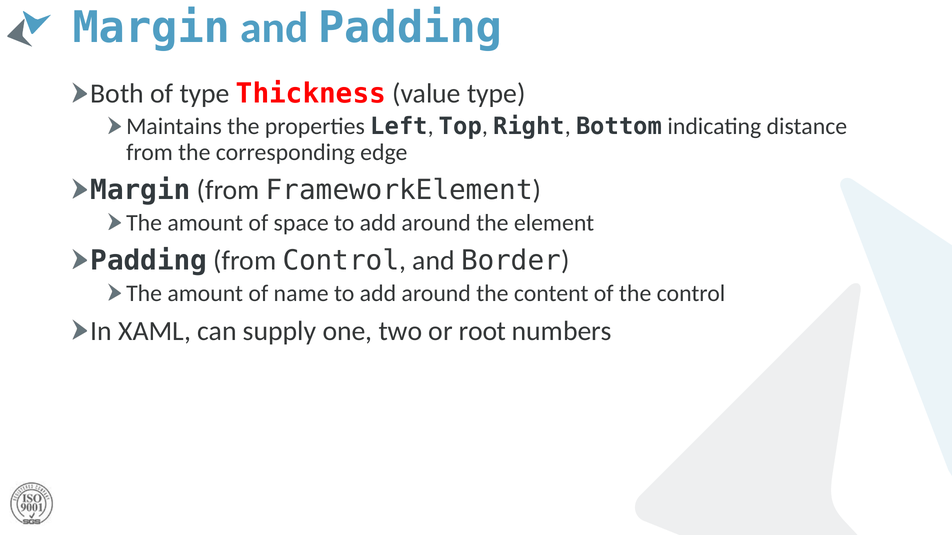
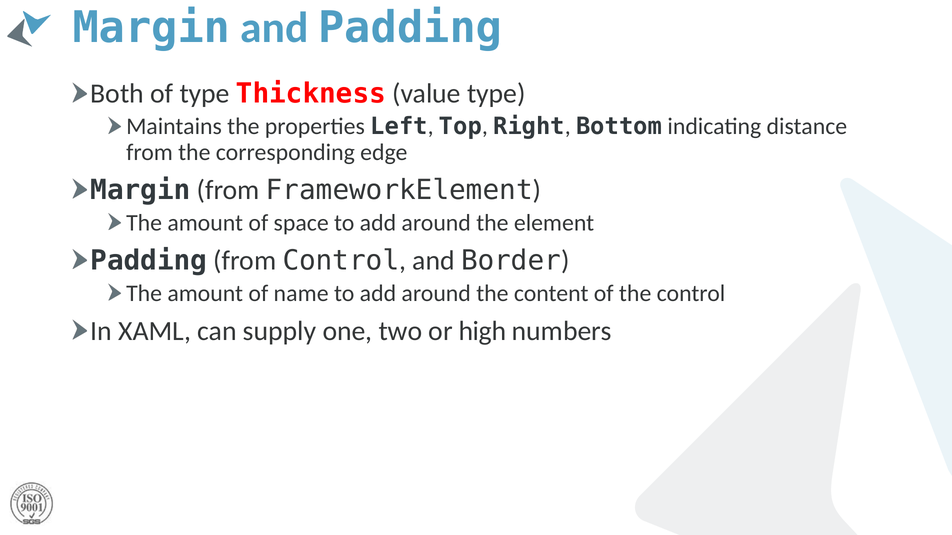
root: root -> high
